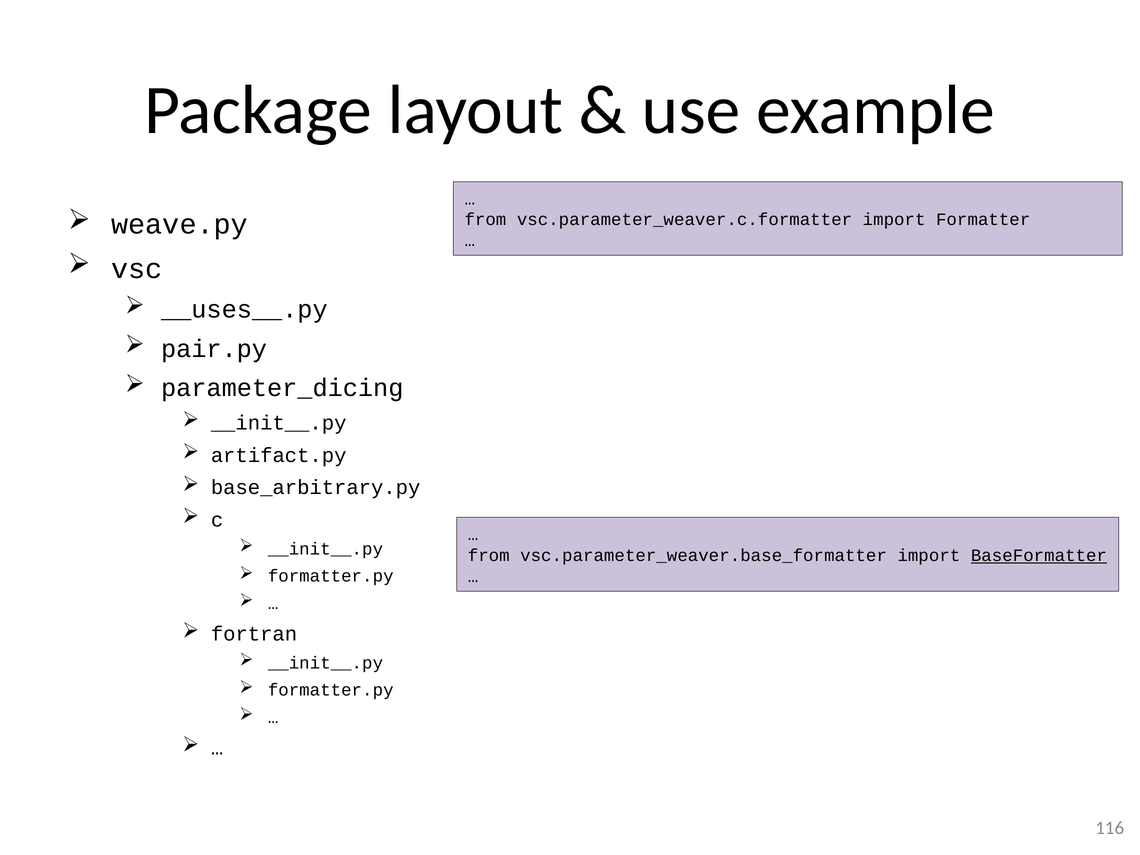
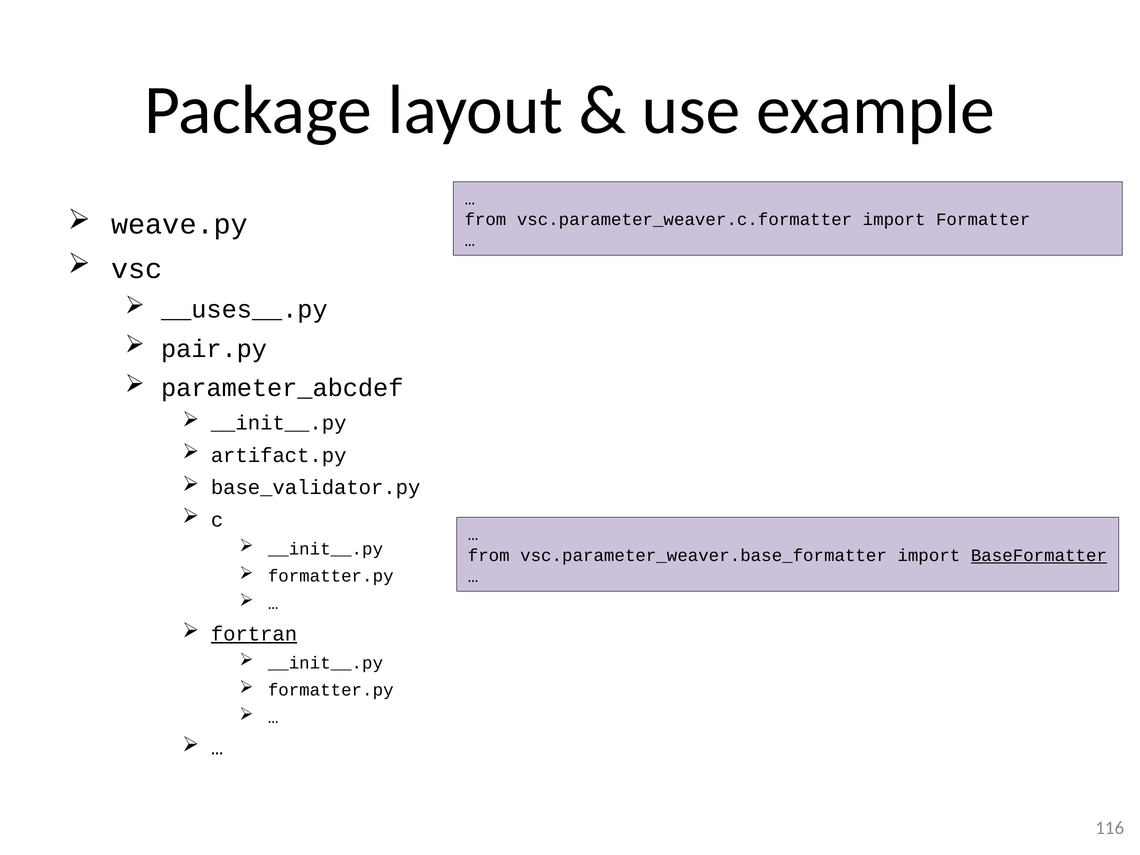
parameter_dicing: parameter_dicing -> parameter_abcdef
base_arbitrary.py: base_arbitrary.py -> base_validator.py
fortran underline: none -> present
